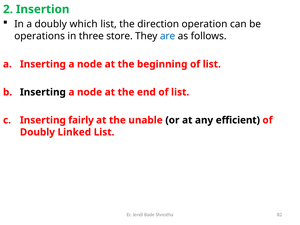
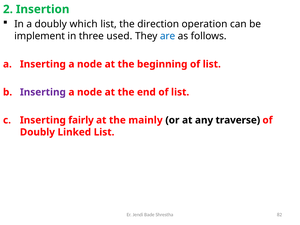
operations: operations -> implement
store: store -> used
Inserting at (43, 92) colour: black -> purple
unable: unable -> mainly
efficient: efficient -> traverse
